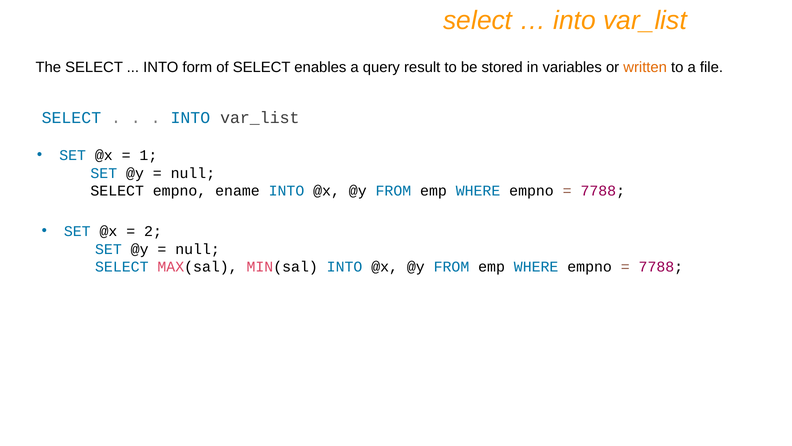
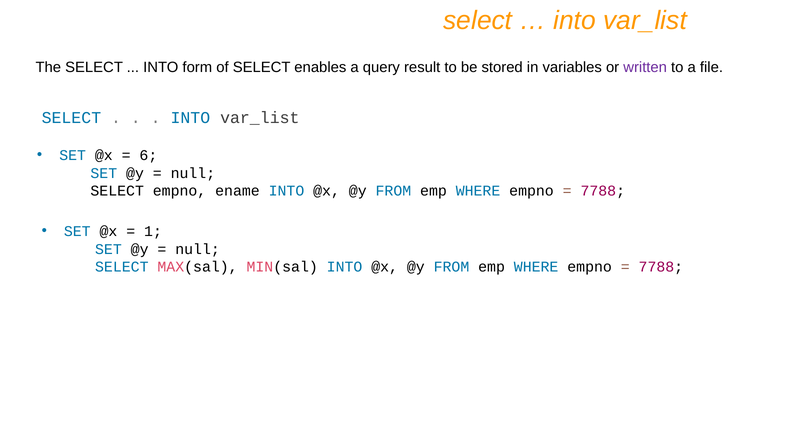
written colour: orange -> purple
1: 1 -> 6
2: 2 -> 1
